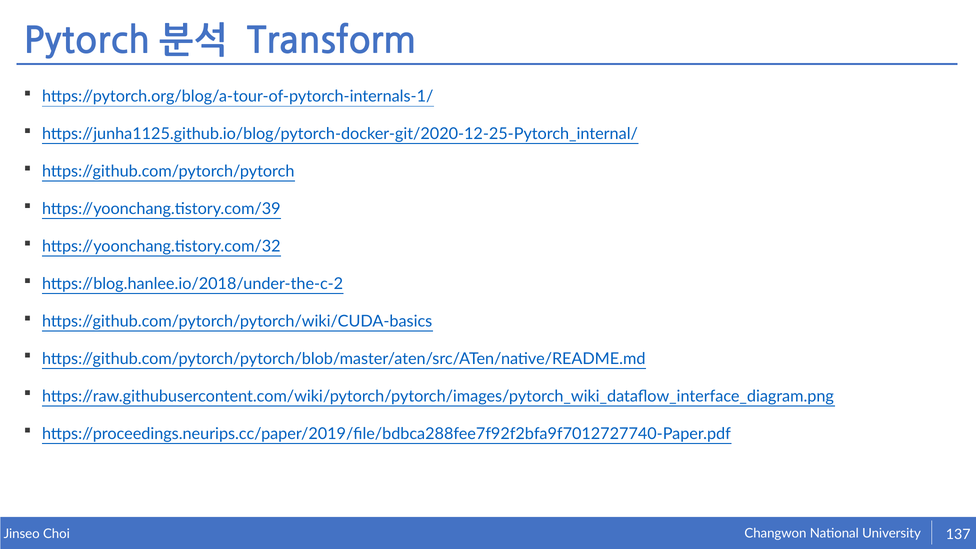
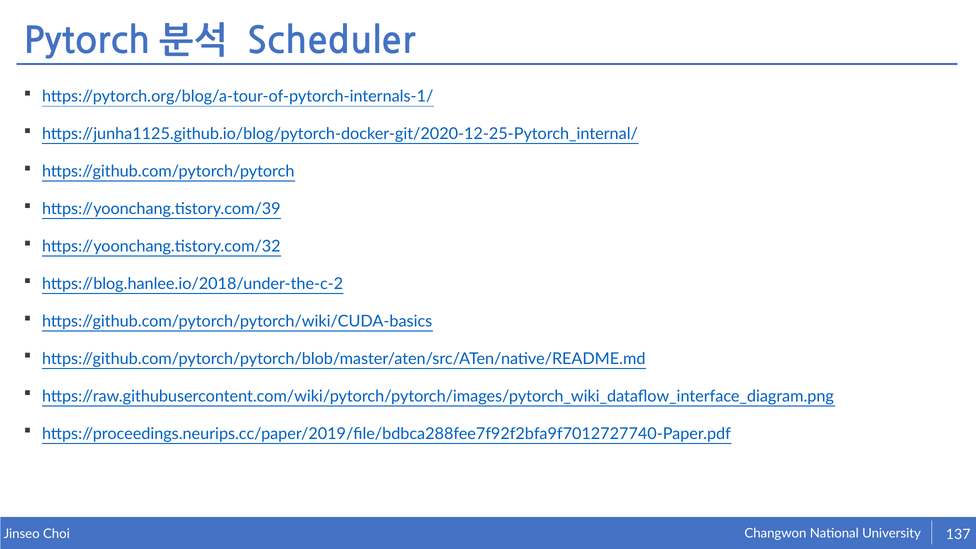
Transform: Transform -> Scheduler
